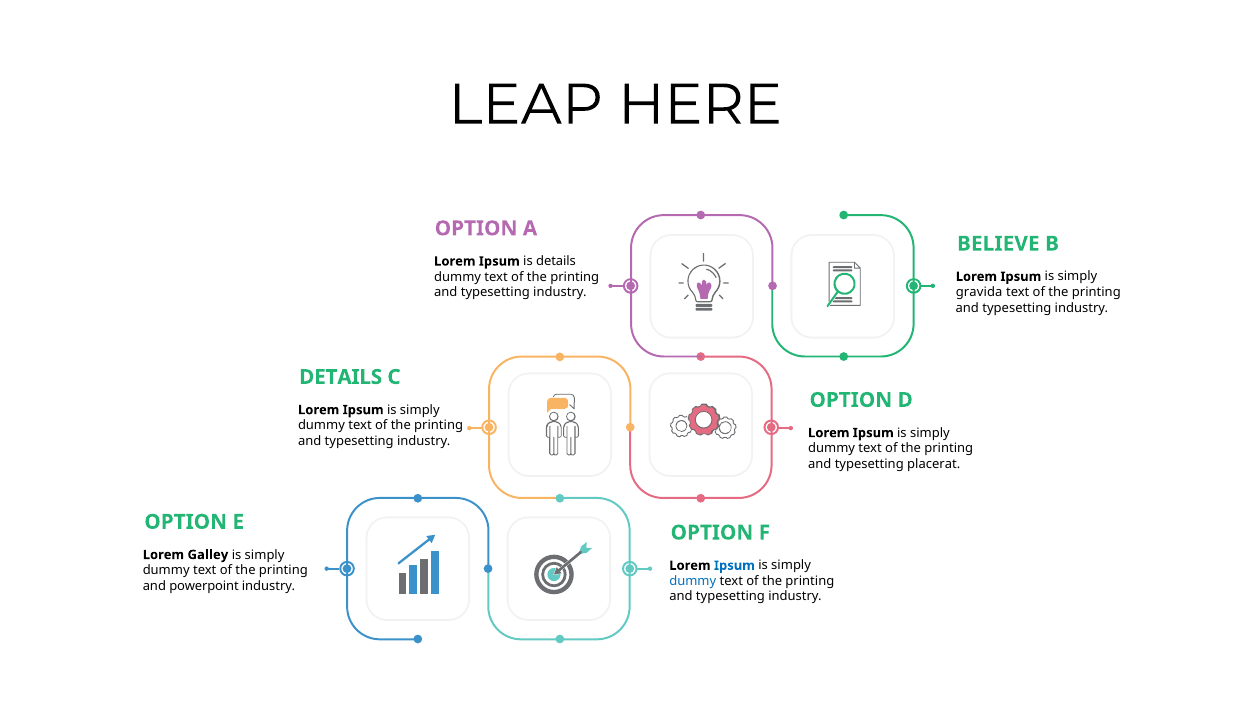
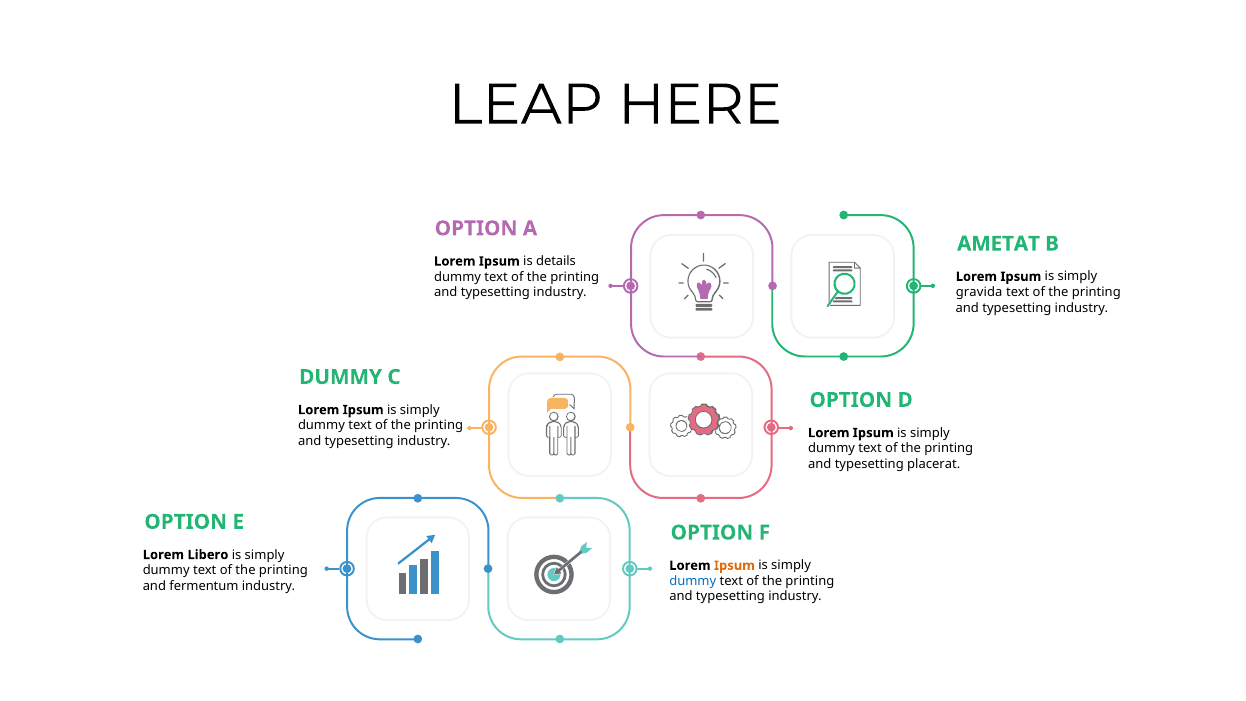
BELIEVE: BELIEVE -> AMETAT
DETAILS at (341, 377): DETAILS -> DUMMY
Galley: Galley -> Libero
Ipsum at (734, 565) colour: blue -> orange
powerpoint: powerpoint -> fermentum
